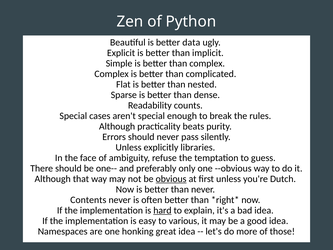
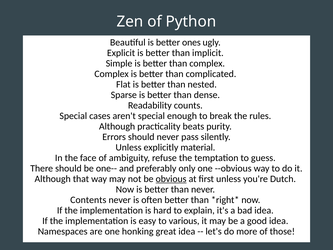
data: data -> ones
libraries: libraries -> material
hard underline: present -> none
